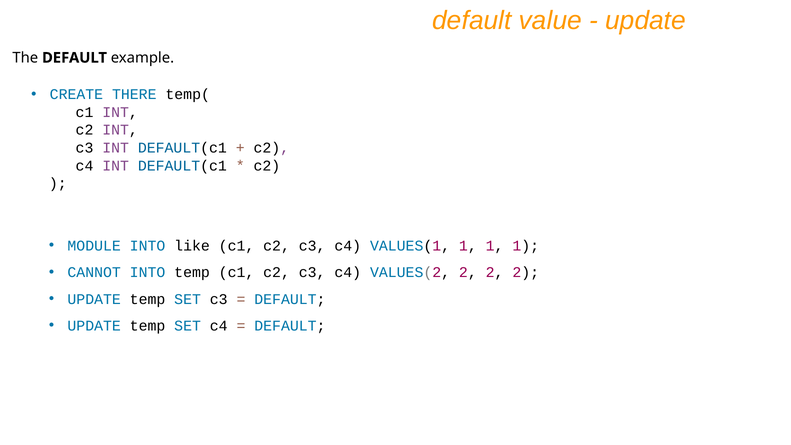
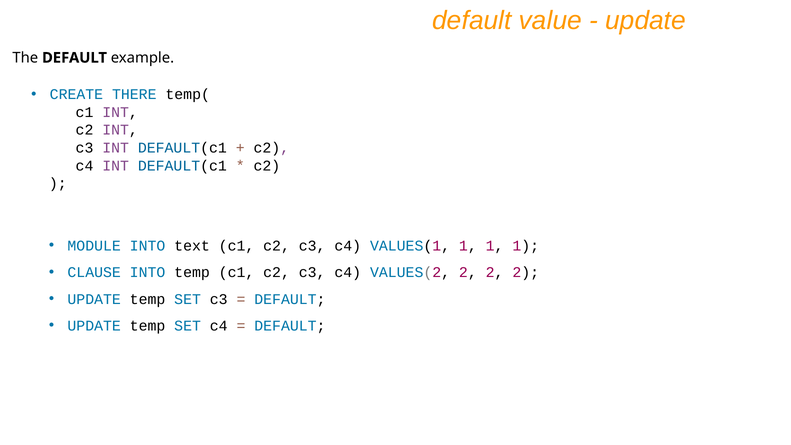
like: like -> text
CANNOT: CANNOT -> CLAUSE
